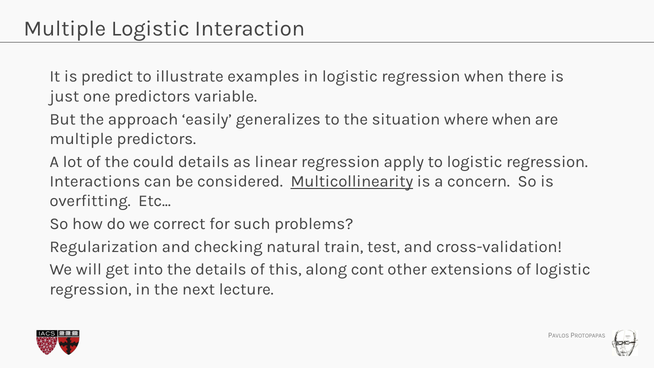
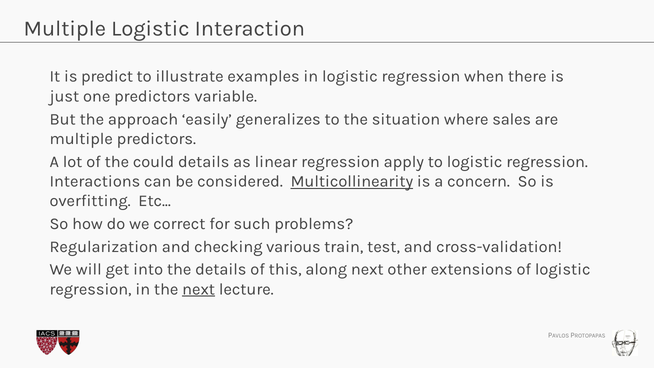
where when: when -> sales
natural: natural -> various
along cont: cont -> next
next at (199, 289) underline: none -> present
